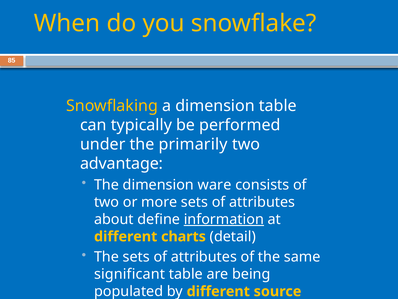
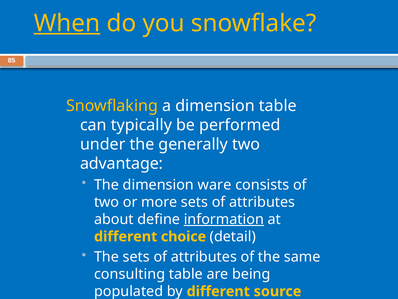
When underline: none -> present
primarily: primarily -> generally
charts: charts -> choice
significant: significant -> consulting
